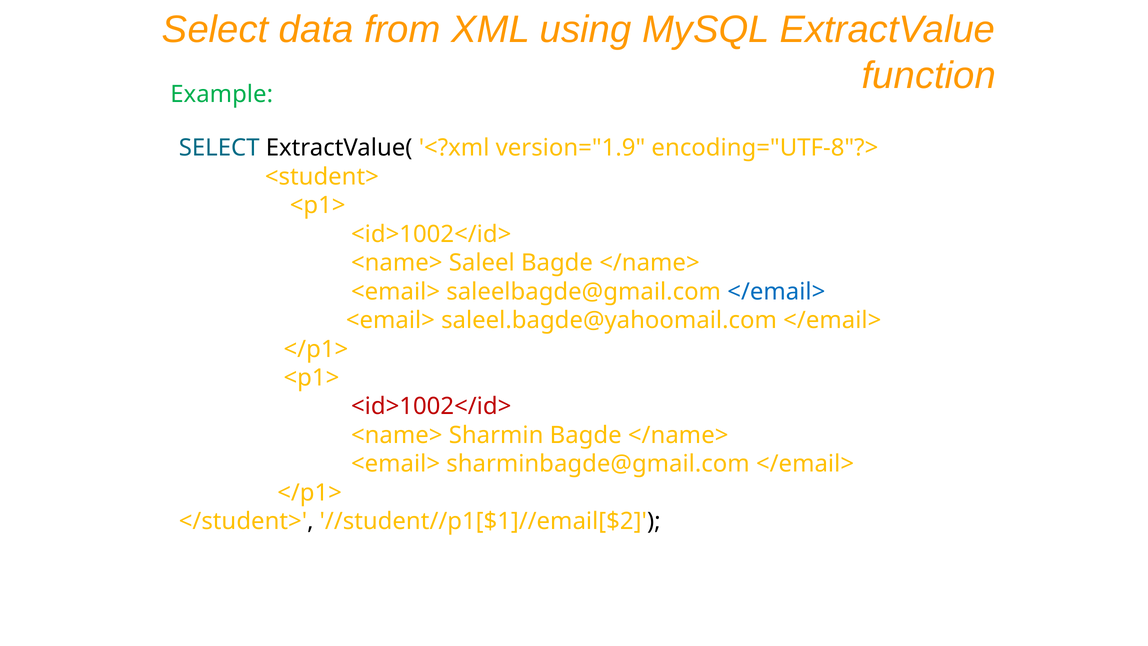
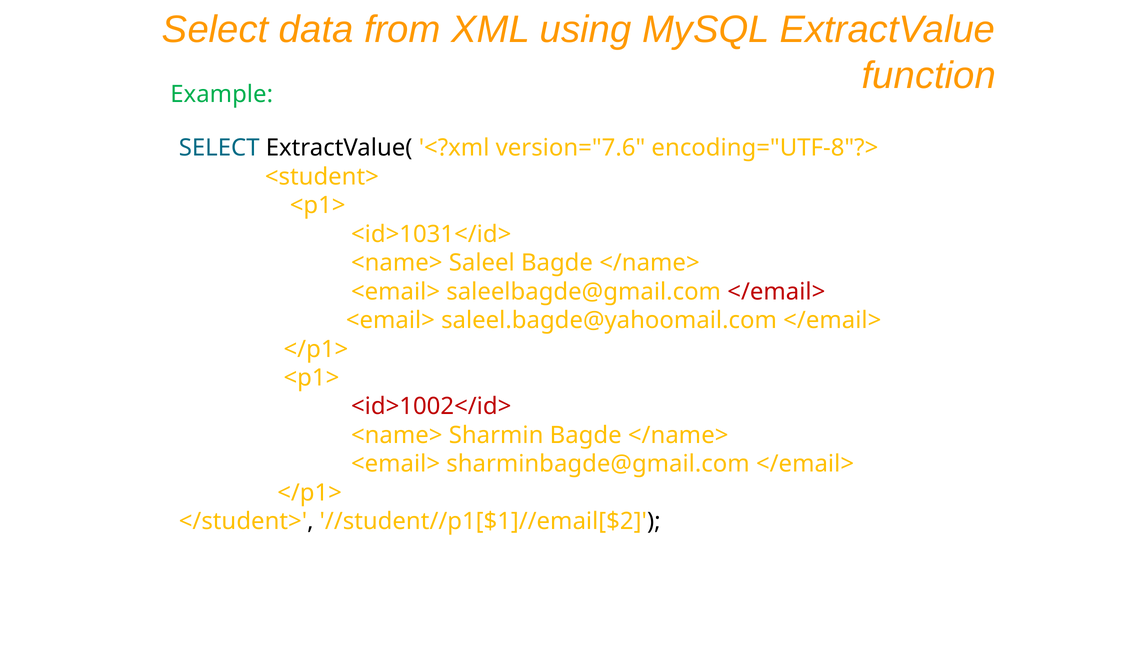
version="1.9: version="1.9 -> version="7.6
<id>1002</id> at (431, 234): <id>1002</id> -> <id>1031</id>
</email> at (776, 292) colour: blue -> red
